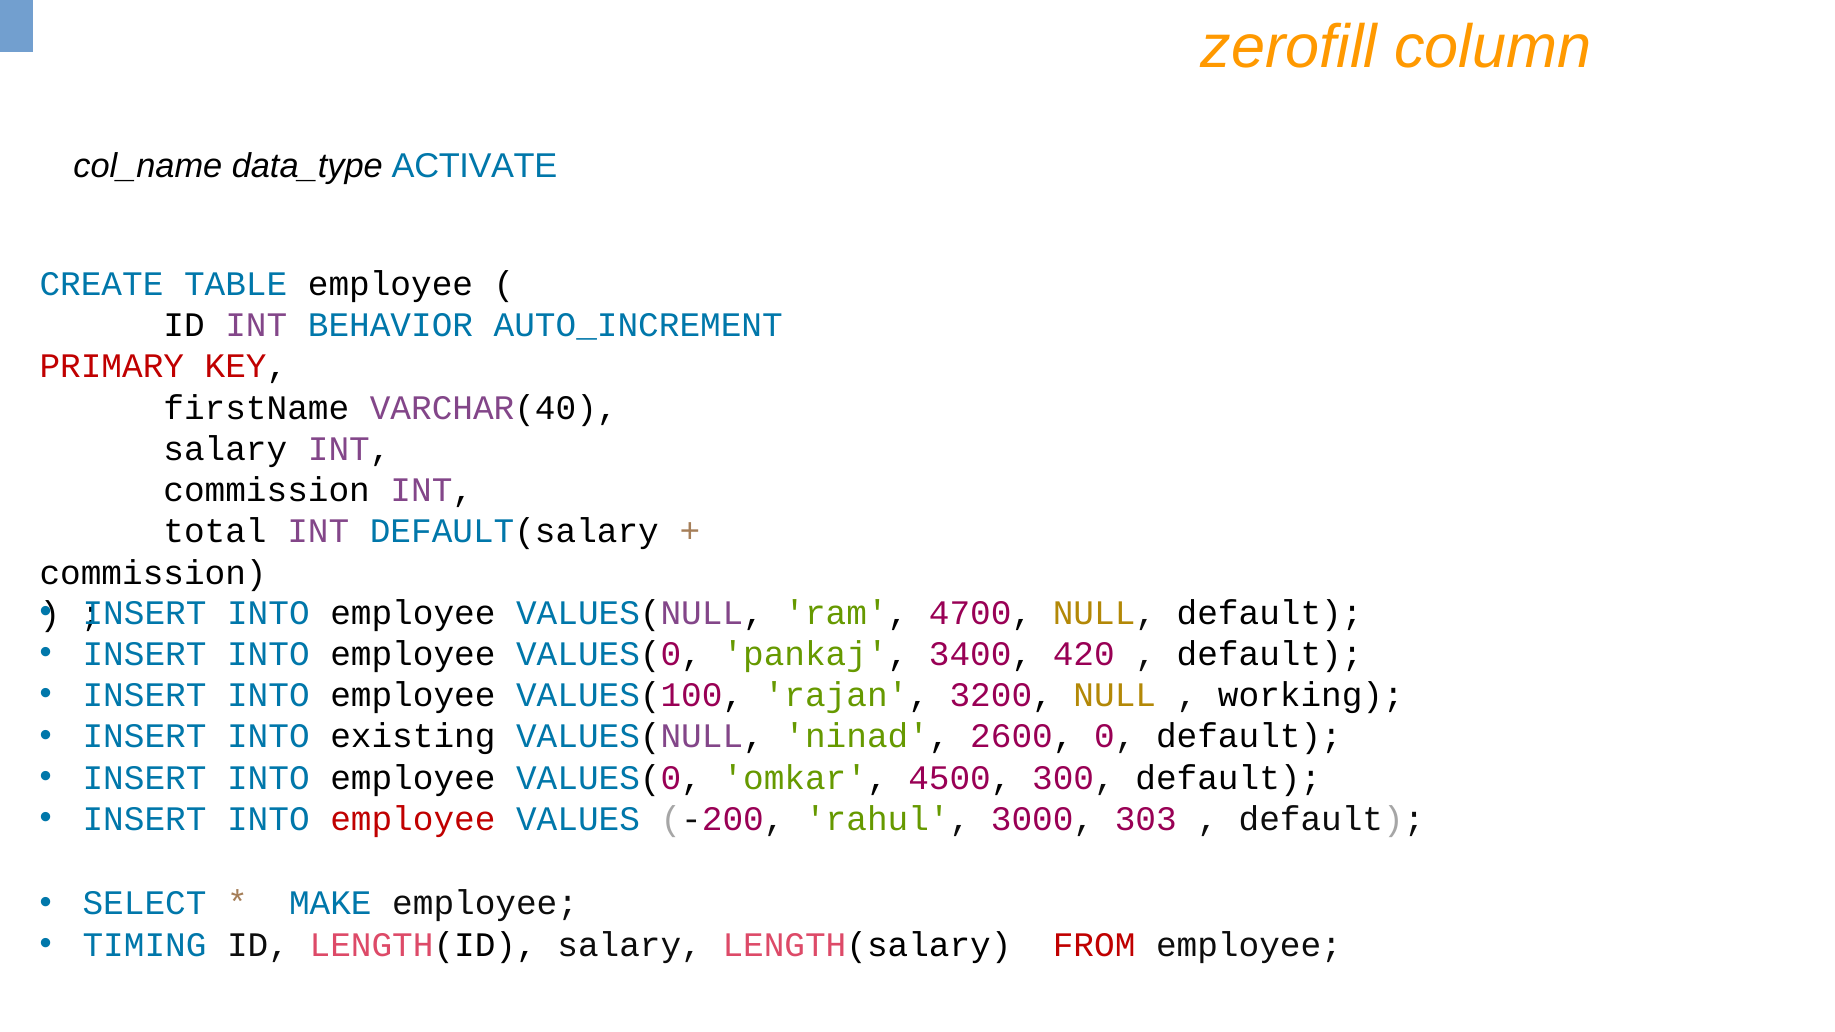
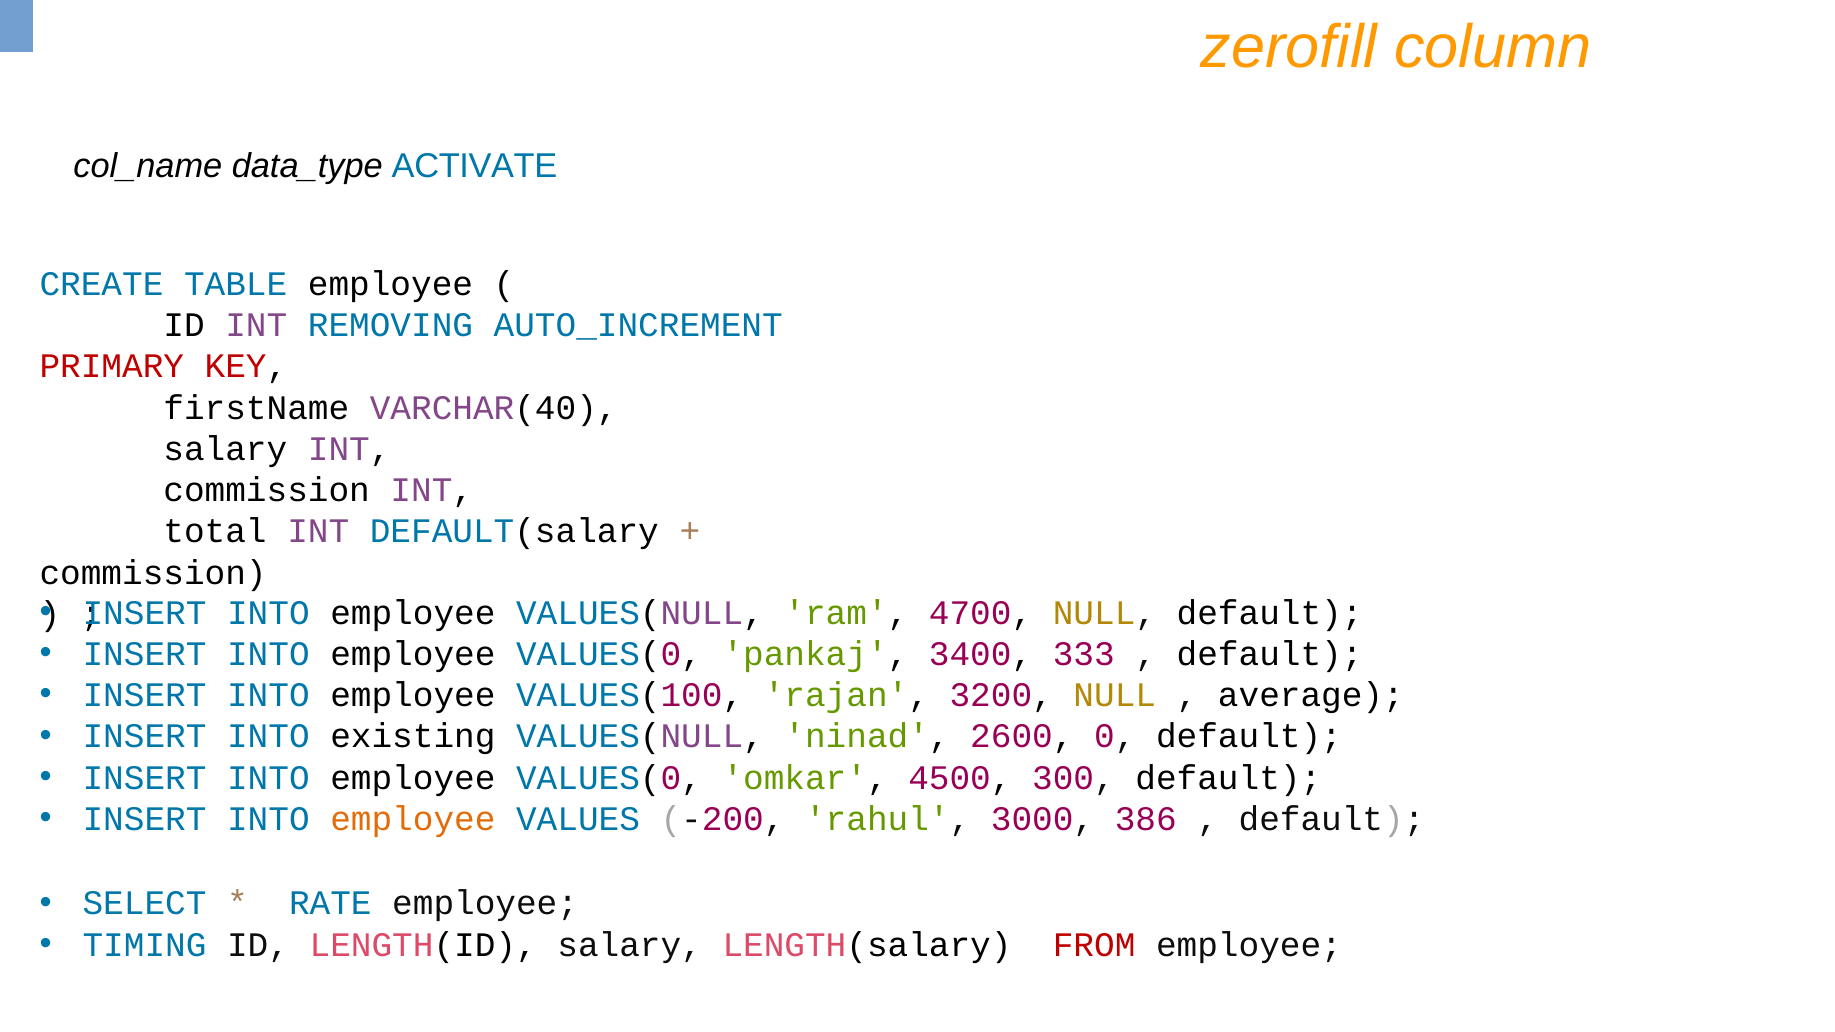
BEHAVIOR: BEHAVIOR -> REMOVING
420: 420 -> 333
working: working -> average
employee at (413, 819) colour: red -> orange
303: 303 -> 386
MAKE: MAKE -> RATE
